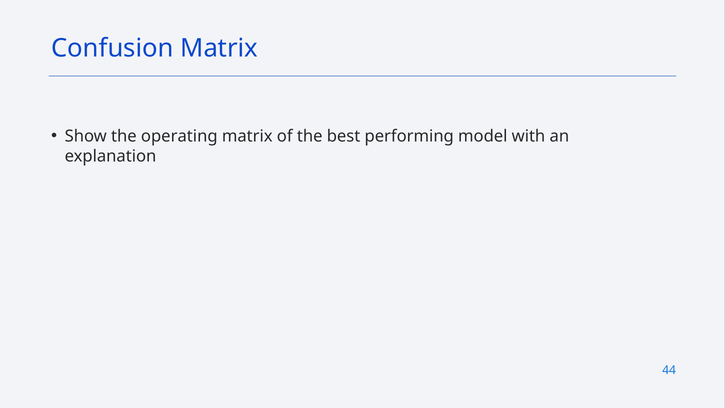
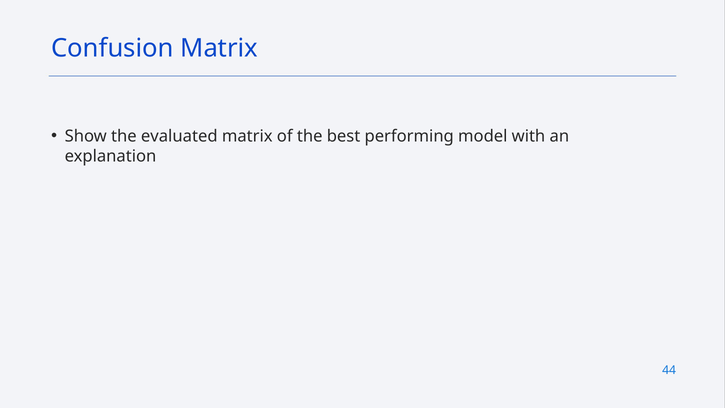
operating: operating -> evaluated
